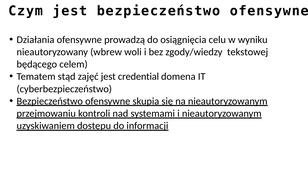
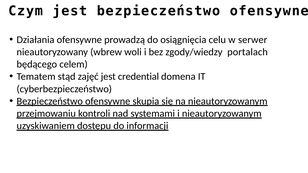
wyniku: wyniku -> serwer
tekstowej: tekstowej -> portalach
